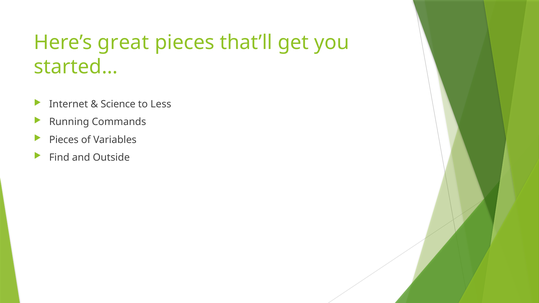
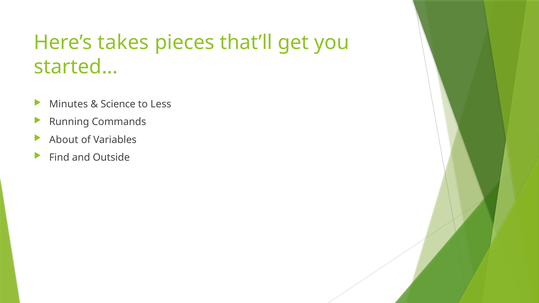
great: great -> takes
Internet: Internet -> Minutes
Pieces at (64, 140): Pieces -> About
